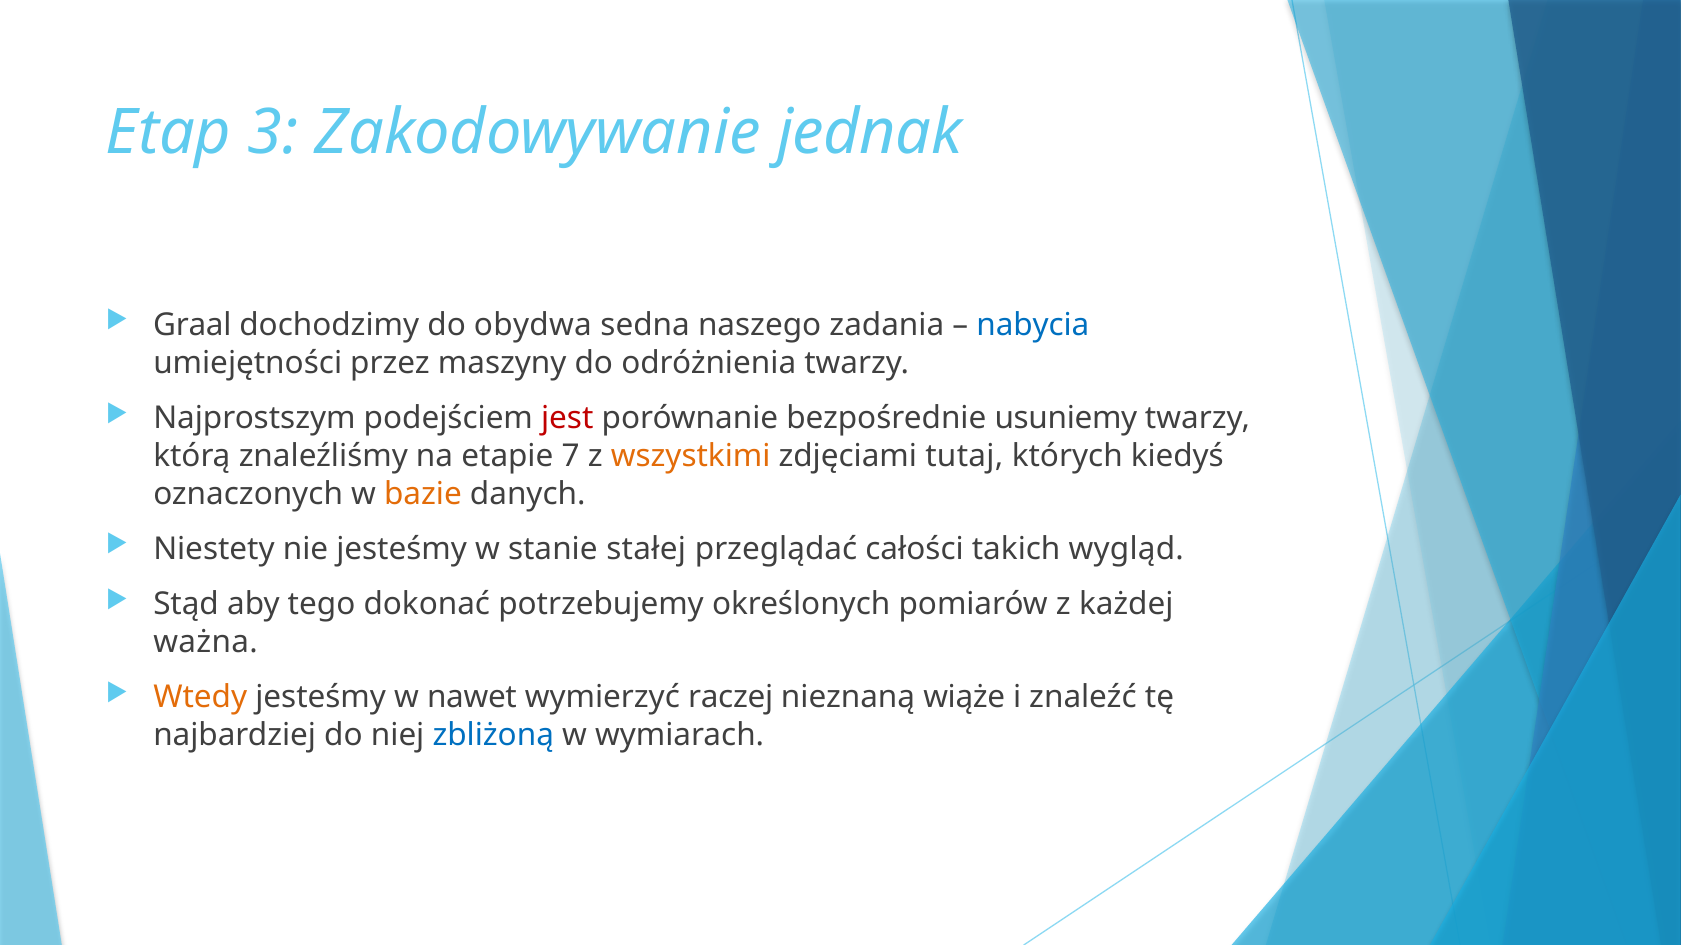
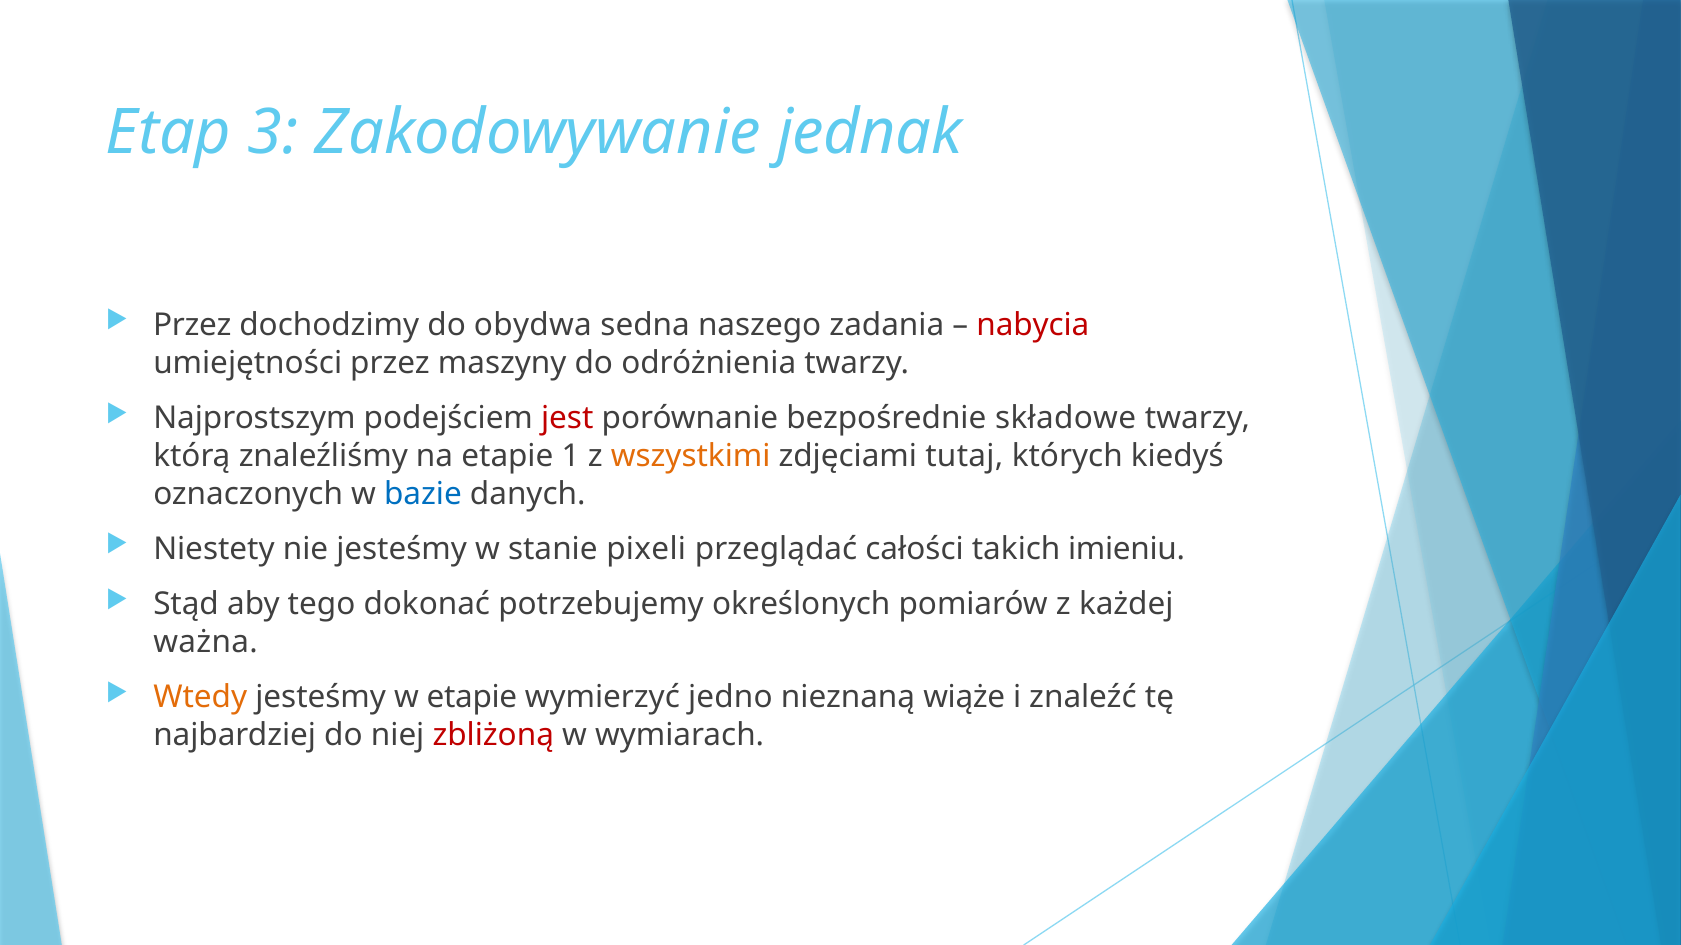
Graal at (192, 325): Graal -> Przez
nabycia colour: blue -> red
usuniemy: usuniemy -> składowe
7: 7 -> 1
bazie colour: orange -> blue
stałej: stałej -> pixeli
wygląd: wygląd -> imieniu
w nawet: nawet -> etapie
raczej: raczej -> jedno
zbliżoną colour: blue -> red
